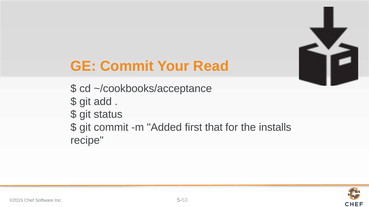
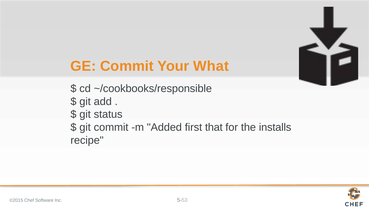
Read: Read -> What
~/cookbooks/acceptance: ~/cookbooks/acceptance -> ~/cookbooks/responsible
